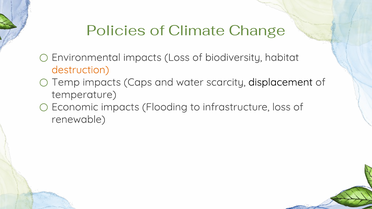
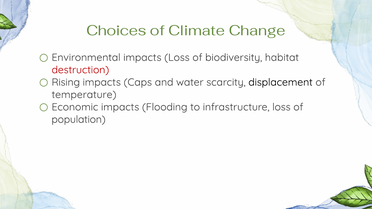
Policies: Policies -> Choices
destruction colour: orange -> red
Temp: Temp -> Rising
renewable: renewable -> population
